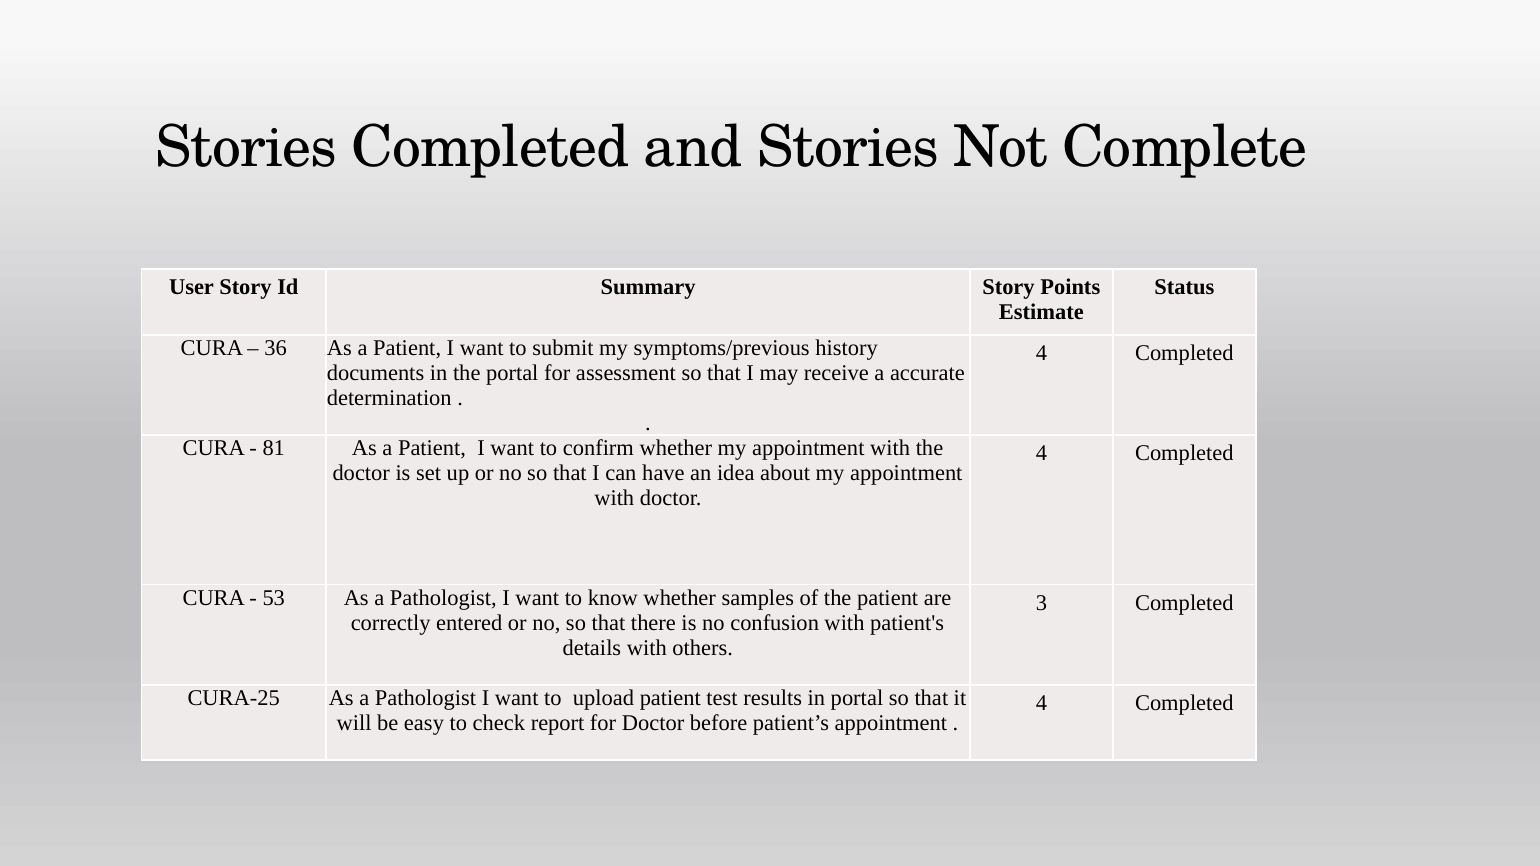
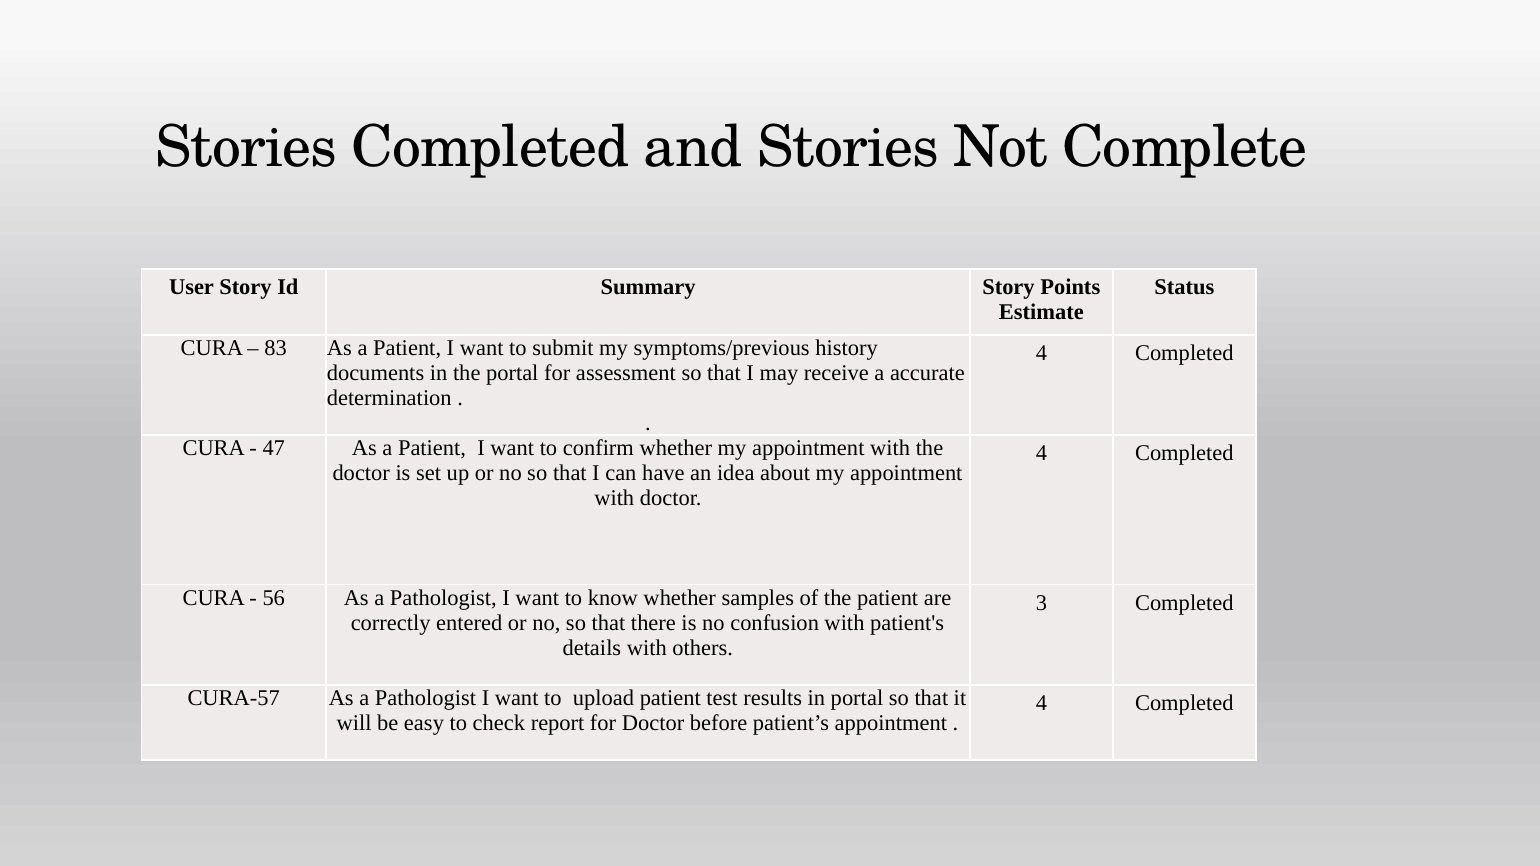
36: 36 -> 83
81: 81 -> 47
53: 53 -> 56
CURA-25: CURA-25 -> CURA-57
